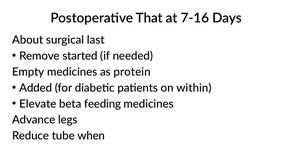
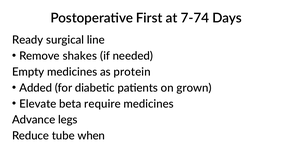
That: That -> First
7-16: 7-16 -> 7-74
About: About -> Ready
last: last -> line
started: started -> shakes
within: within -> grown
feeding: feeding -> require
